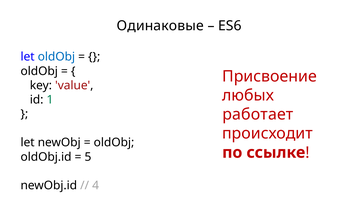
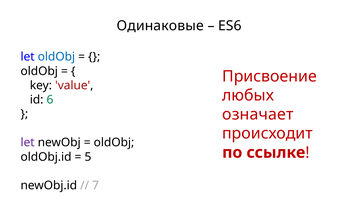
1: 1 -> 6
работает: работает -> означает
let at (28, 143) colour: black -> purple
4: 4 -> 7
